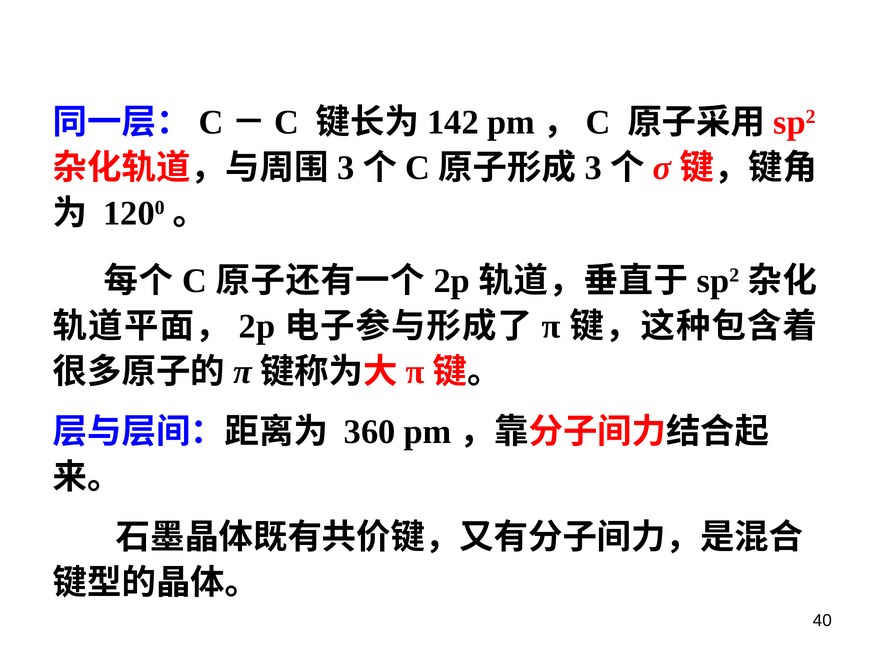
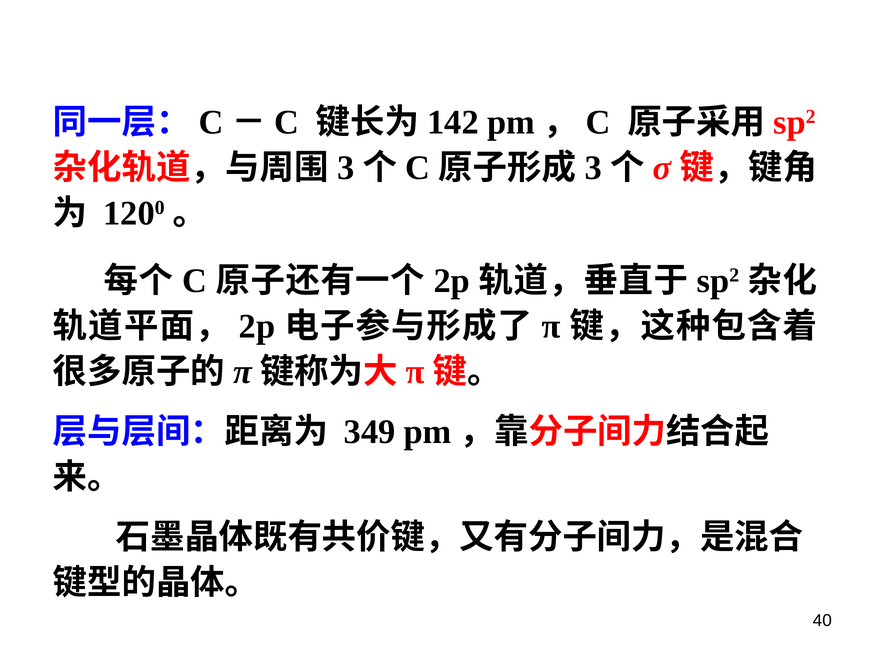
360: 360 -> 349
